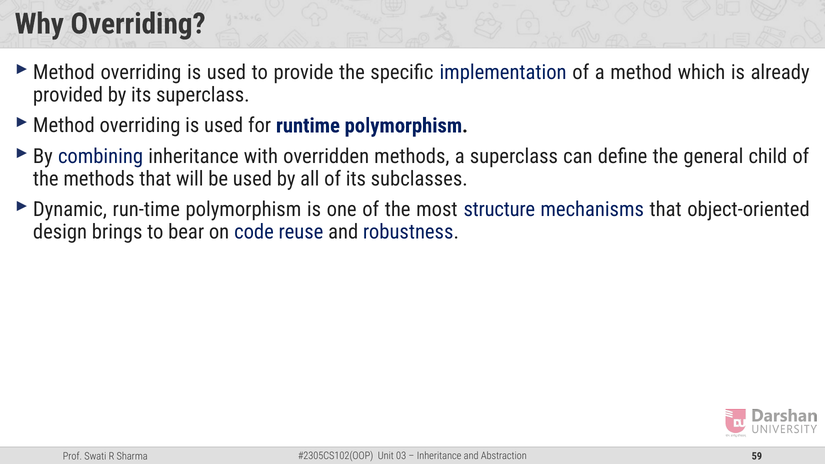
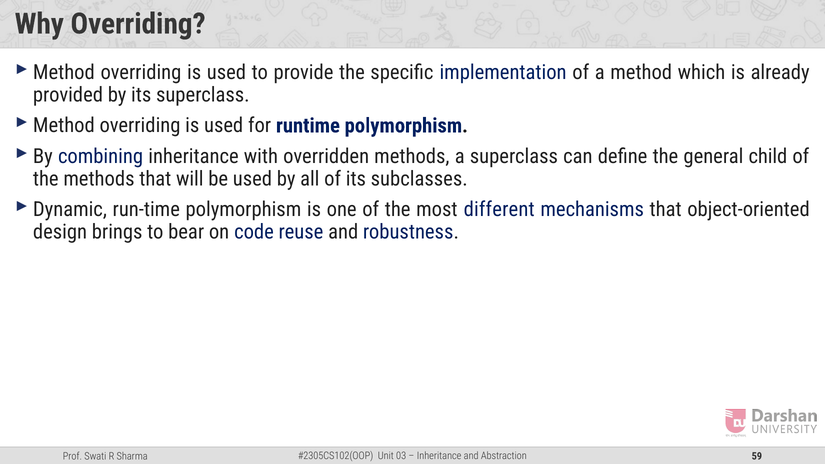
structure: structure -> different
